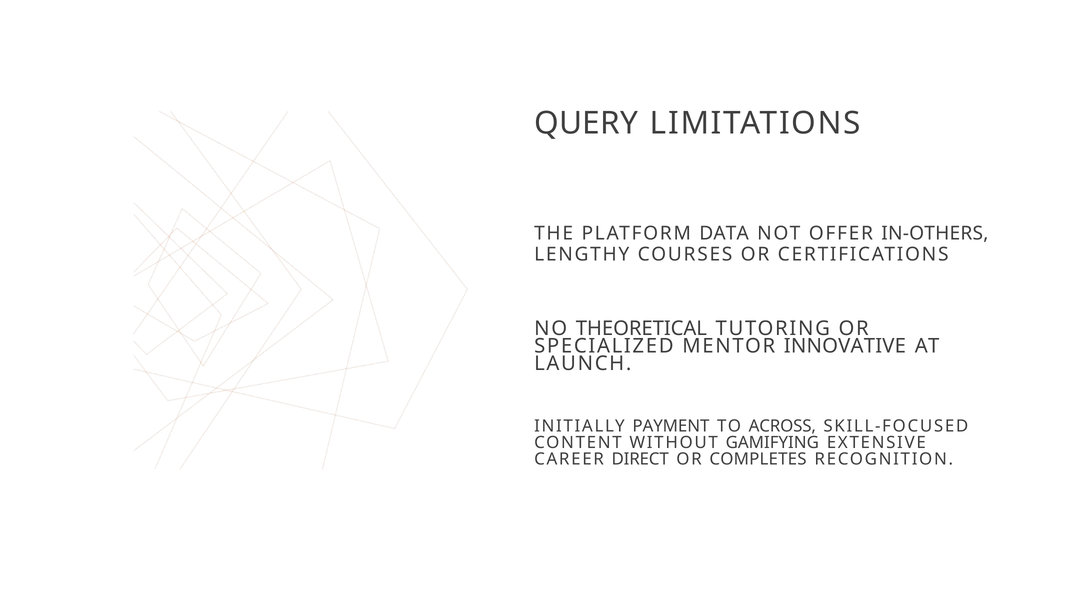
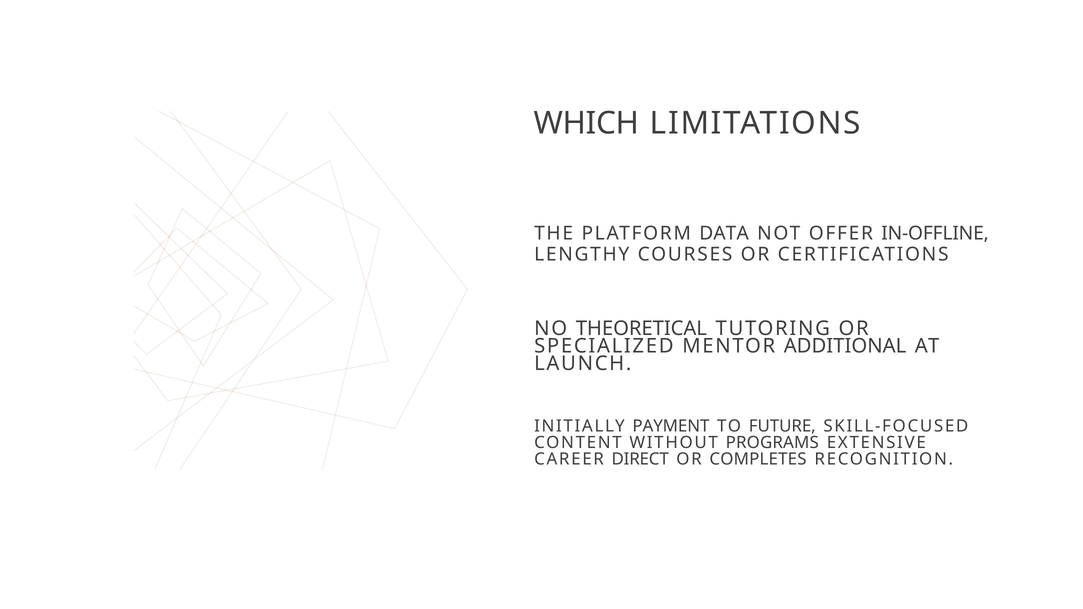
QUERY: QUERY -> WHICH
IN-OTHERS: IN-OTHERS -> IN-OFFLINE
INNOVATIVE: INNOVATIVE -> ADDITIONAL
ACROSS: ACROSS -> FUTURE
GAMIFYING: GAMIFYING -> PROGRAMS
